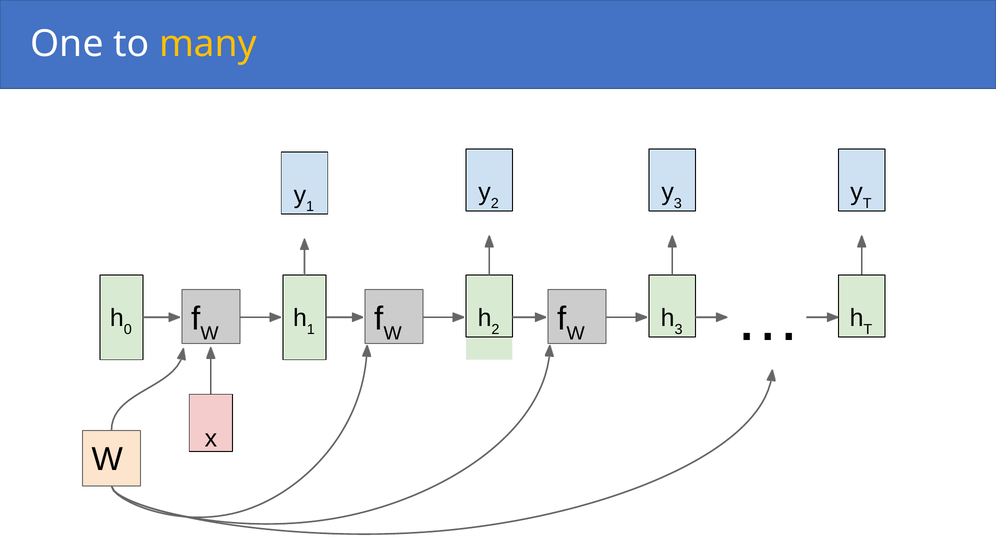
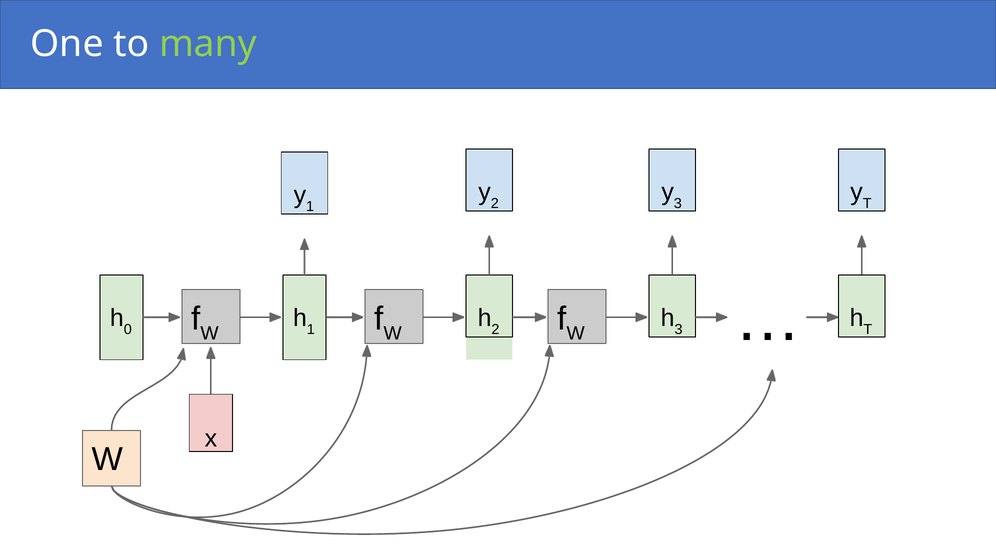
many colour: yellow -> light green
